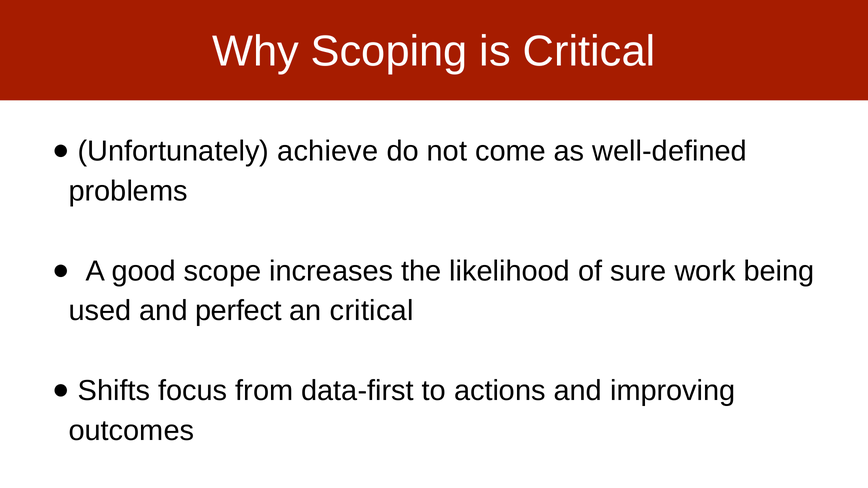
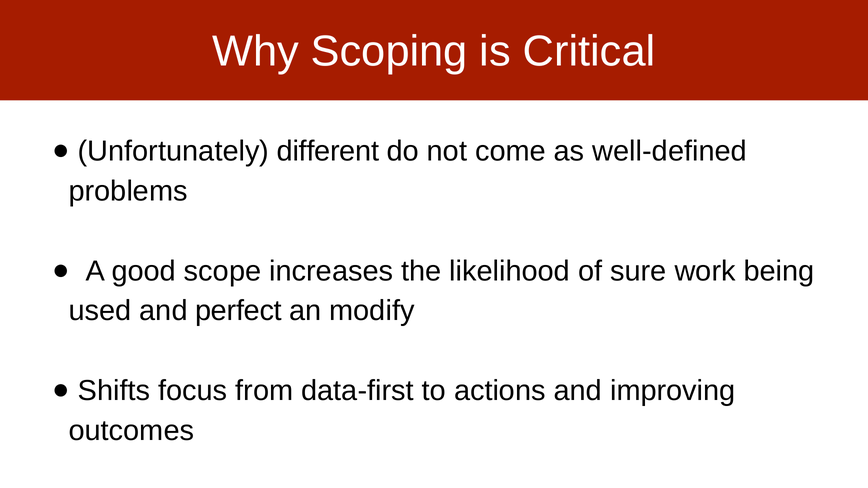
achieve: achieve -> different
an critical: critical -> modify
